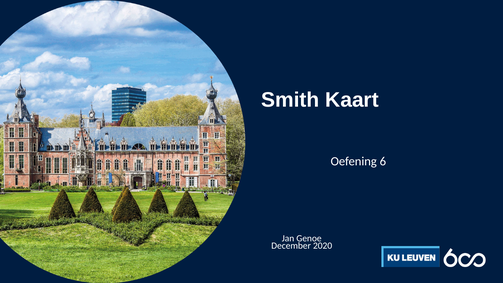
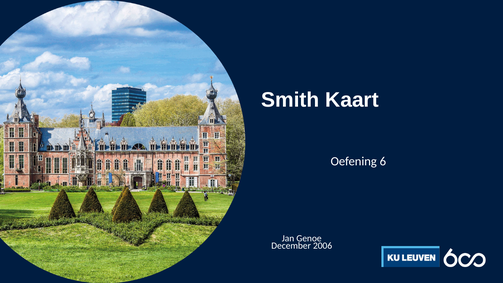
2020: 2020 -> 2006
